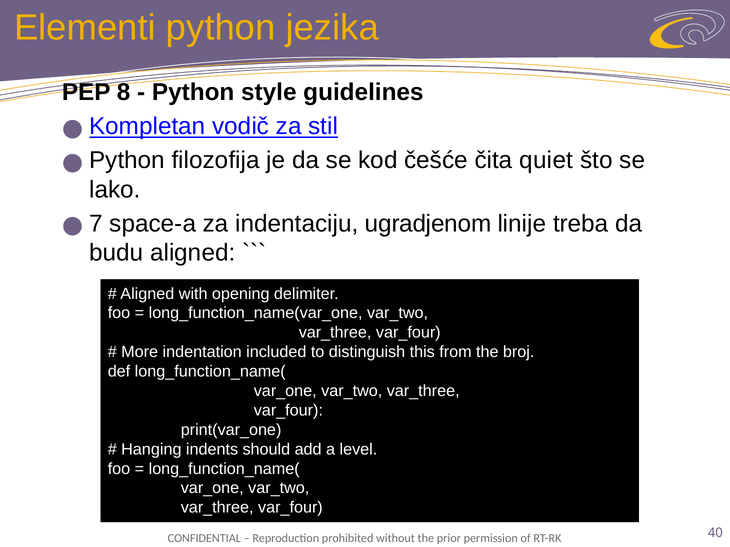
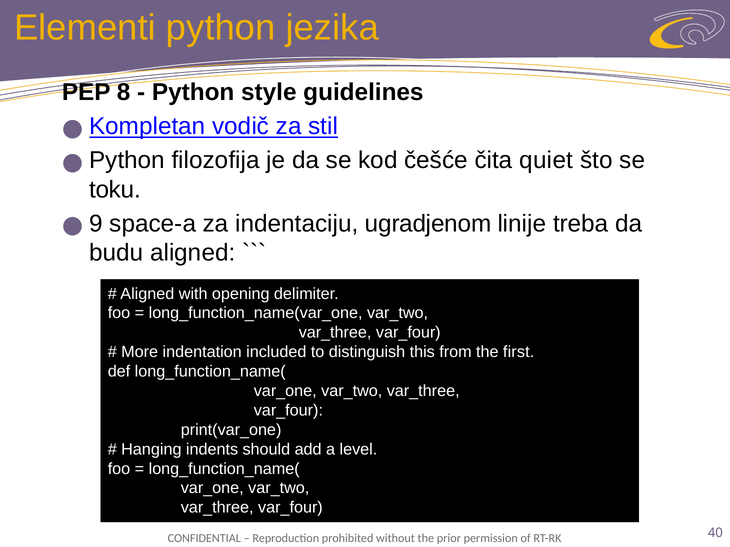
lako: lako -> toku
7: 7 -> 9
broj: broj -> first
